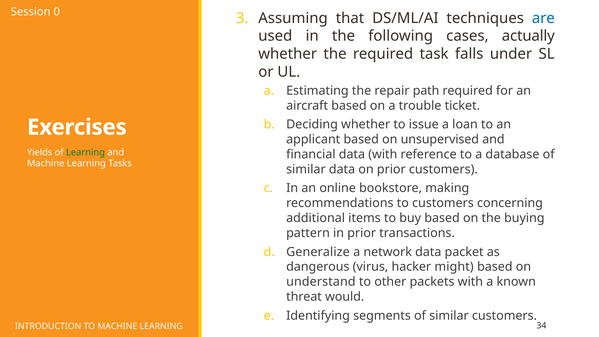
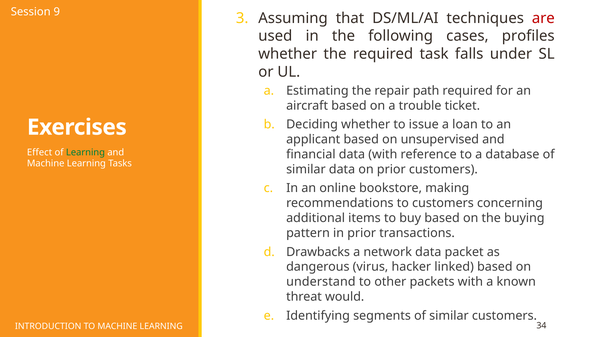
0: 0 -> 9
are colour: blue -> red
actually: actually -> profiles
Yields: Yields -> Effect
Generalize: Generalize -> Drawbacks
might: might -> linked
